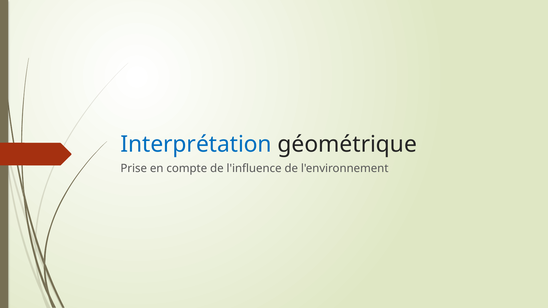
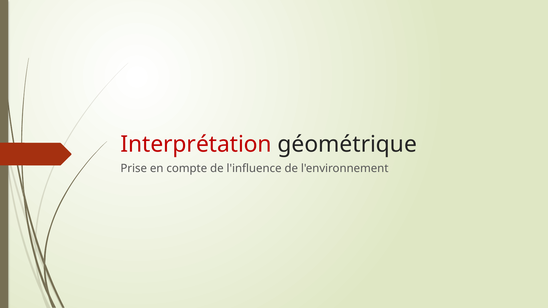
Interprétation colour: blue -> red
